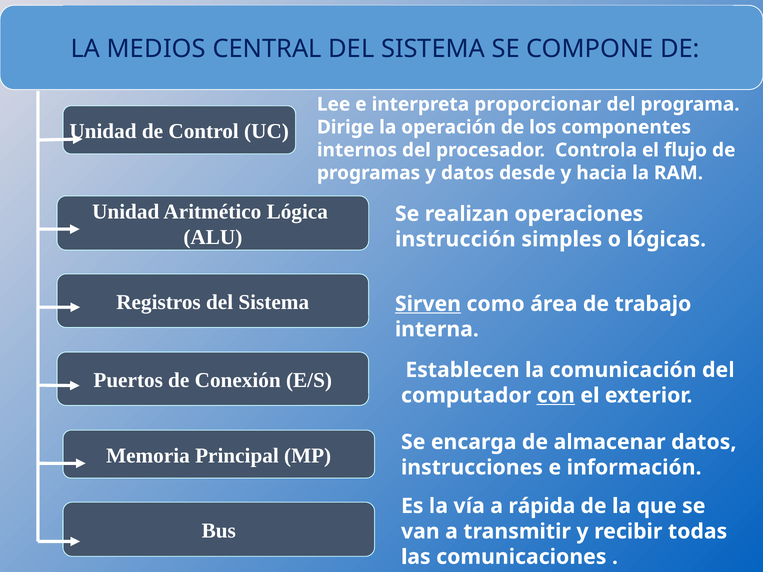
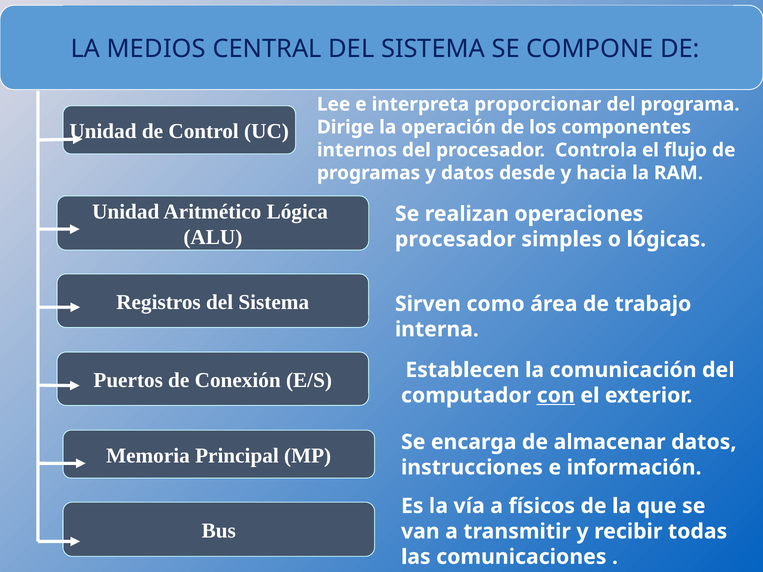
instrucción at (455, 239): instrucción -> procesador
Sirven underline: present -> none
rápida: rápida -> físicos
